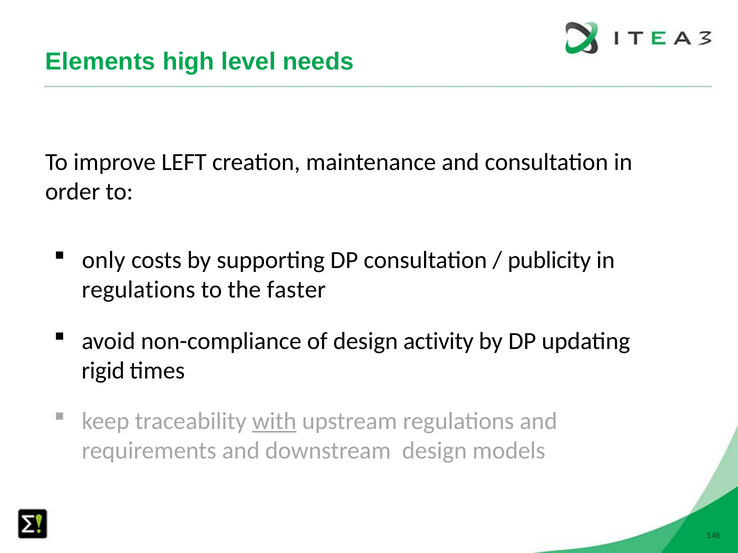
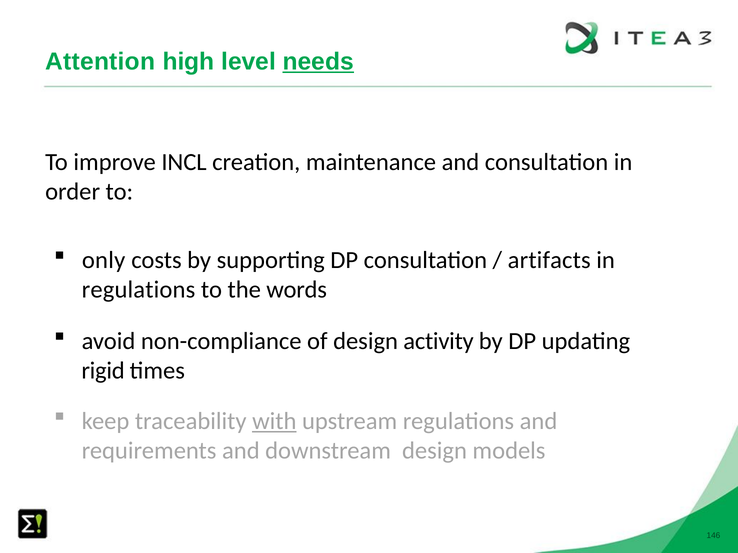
Elements: Elements -> Attention
needs underline: none -> present
LEFT: LEFT -> INCL
publicity: publicity -> artifacts
faster: faster -> words
